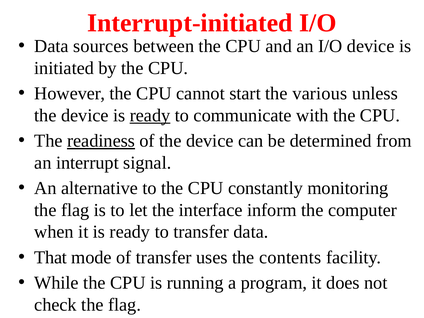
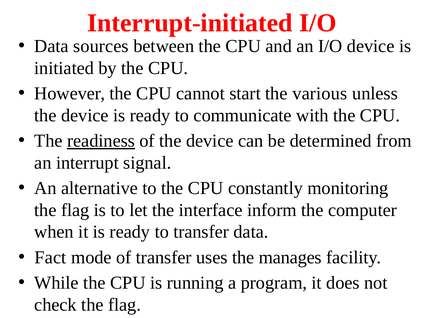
ready at (150, 115) underline: present -> none
That: That -> Fact
contents: contents -> manages
